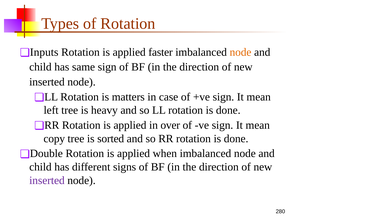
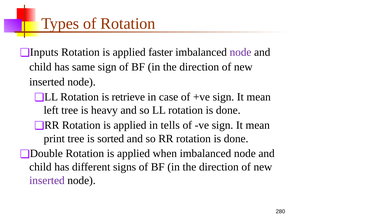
node at (241, 52) colour: orange -> purple
matters: matters -> retrieve
over: over -> tells
copy: copy -> print
